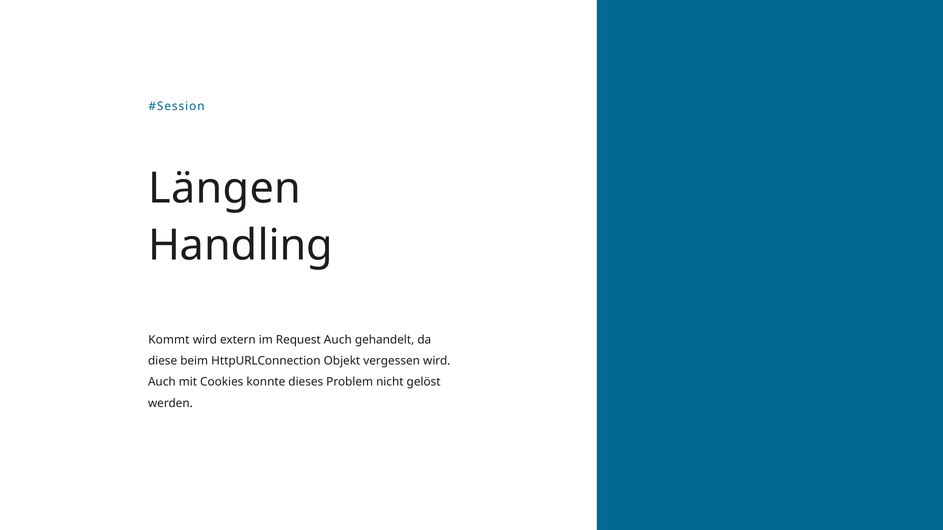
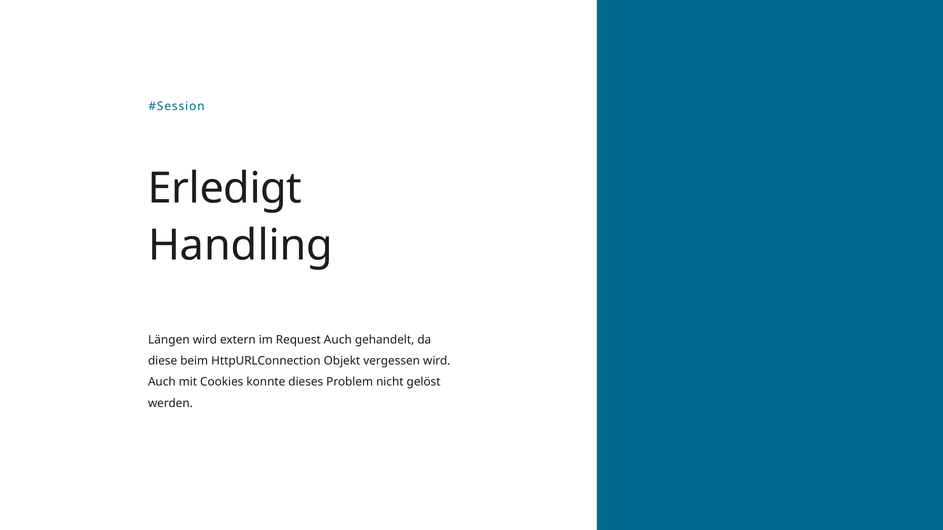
Längen: Längen -> Erledigt
Kommt: Kommt -> Längen
